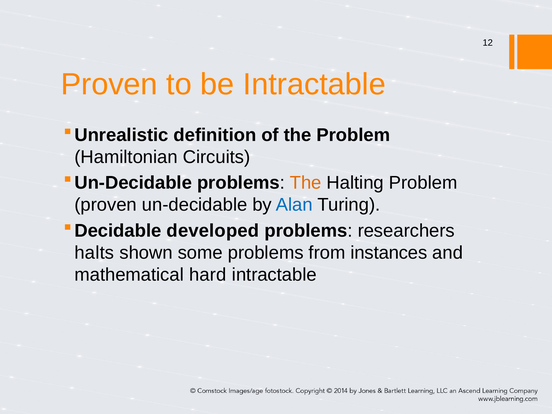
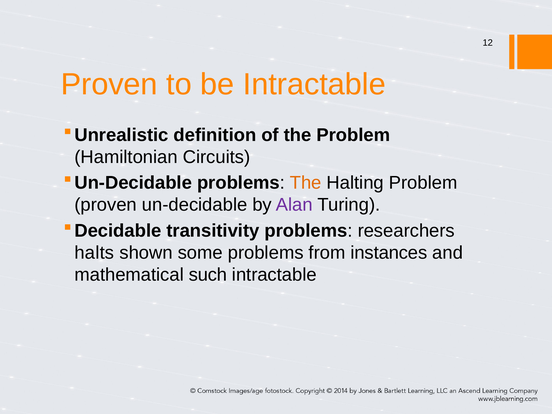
Alan colour: blue -> purple
developed: developed -> transitivity
hard: hard -> such
